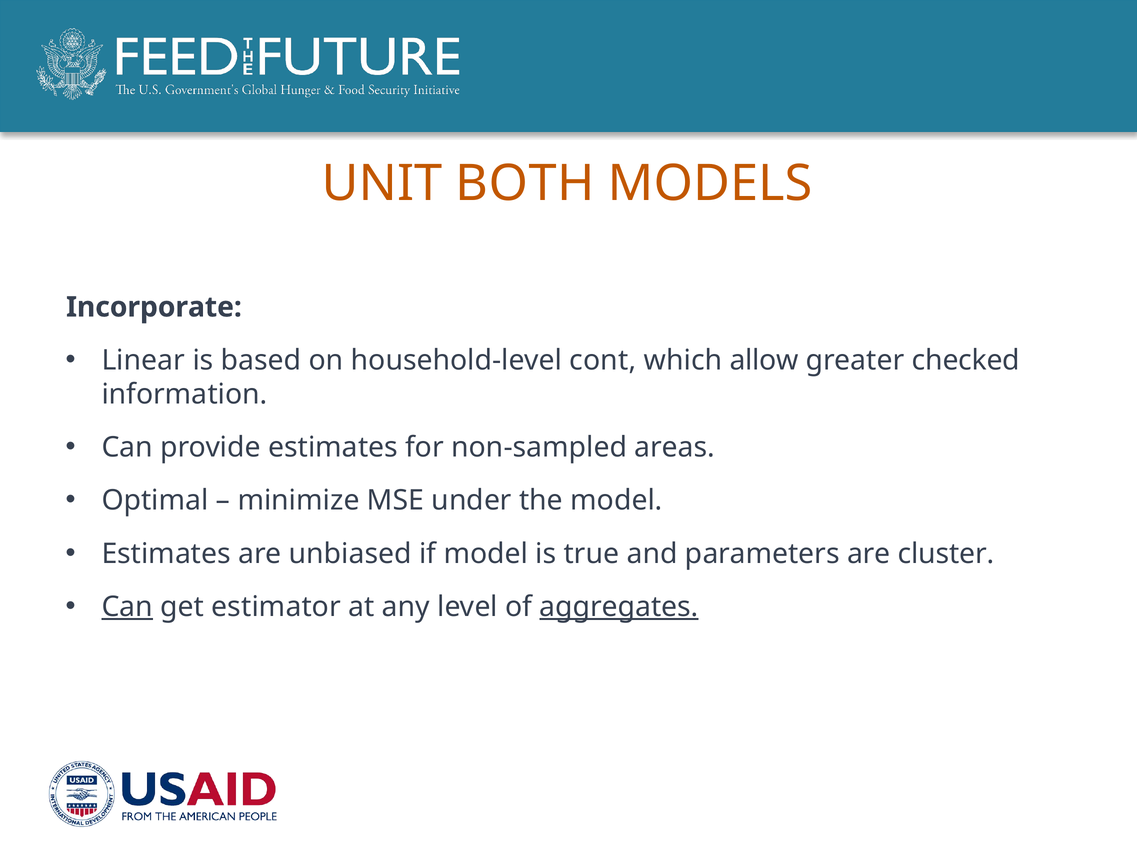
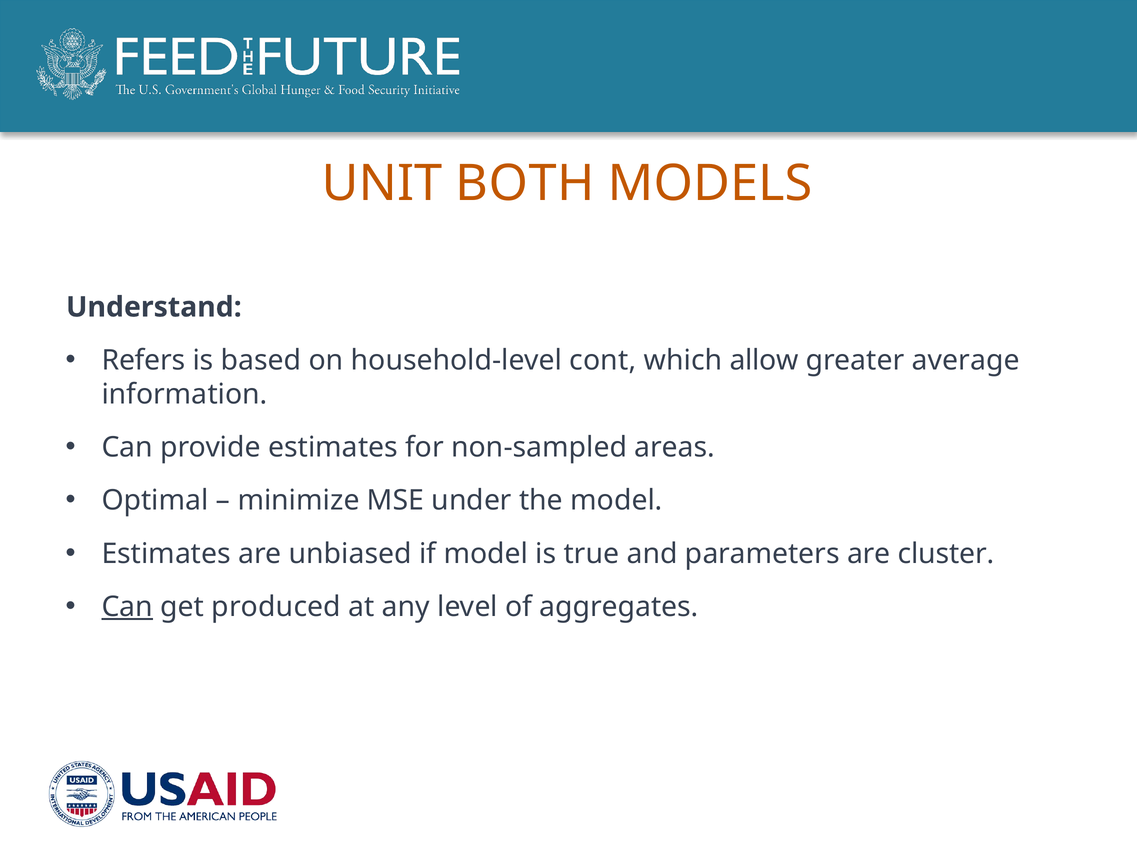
Incorporate: Incorporate -> Understand
Linear: Linear -> Refers
checked: checked -> average
estimator: estimator -> produced
aggregates underline: present -> none
